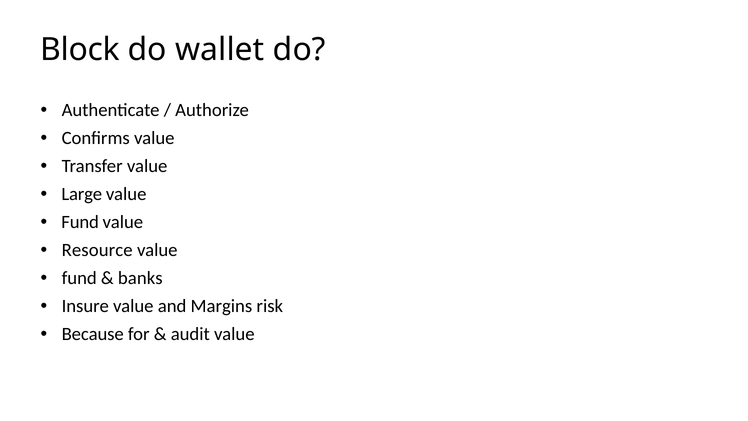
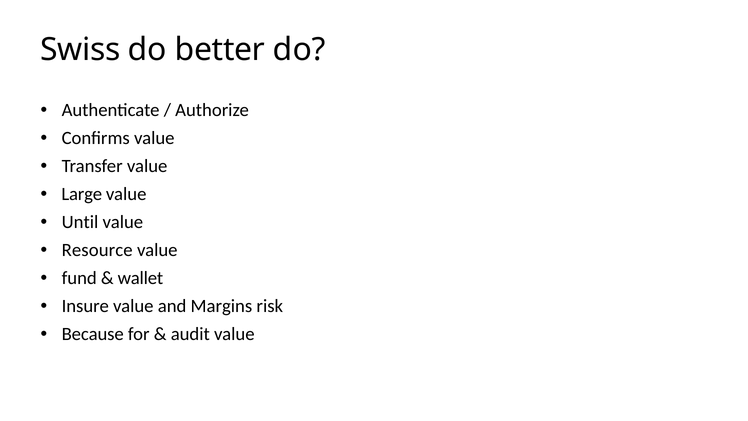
Block: Block -> Swiss
wallet: wallet -> better
Fund at (80, 222): Fund -> Until
banks: banks -> wallet
